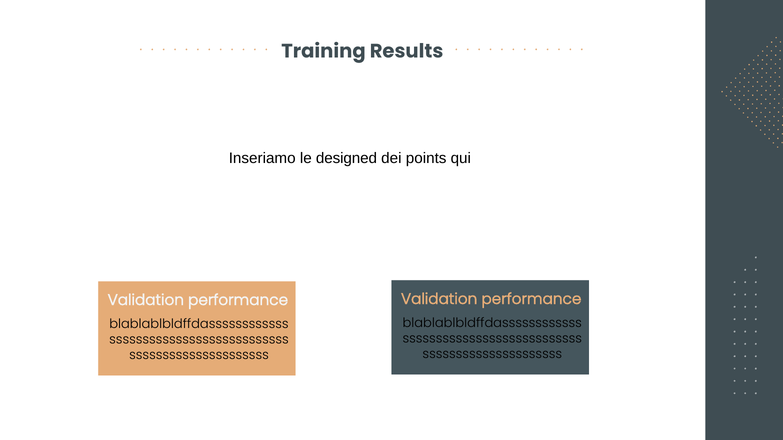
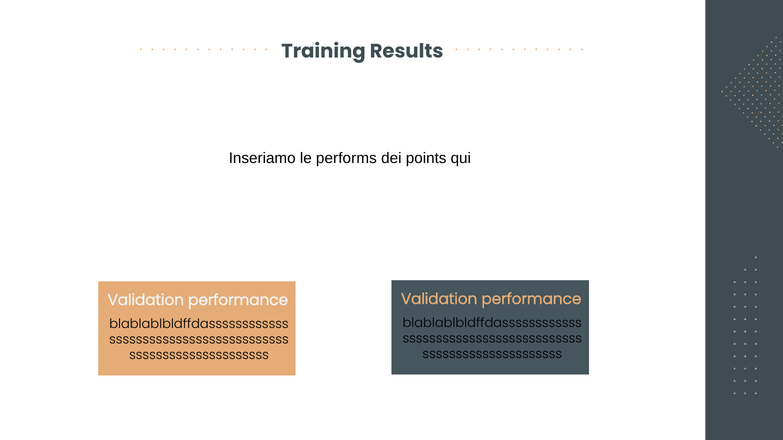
designed: designed -> performs
